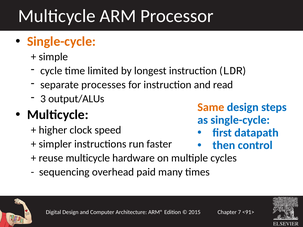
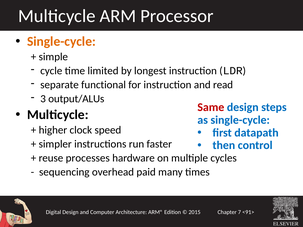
processes: processes -> functional
Same colour: orange -> red
reuse multicycle: multicycle -> processes
